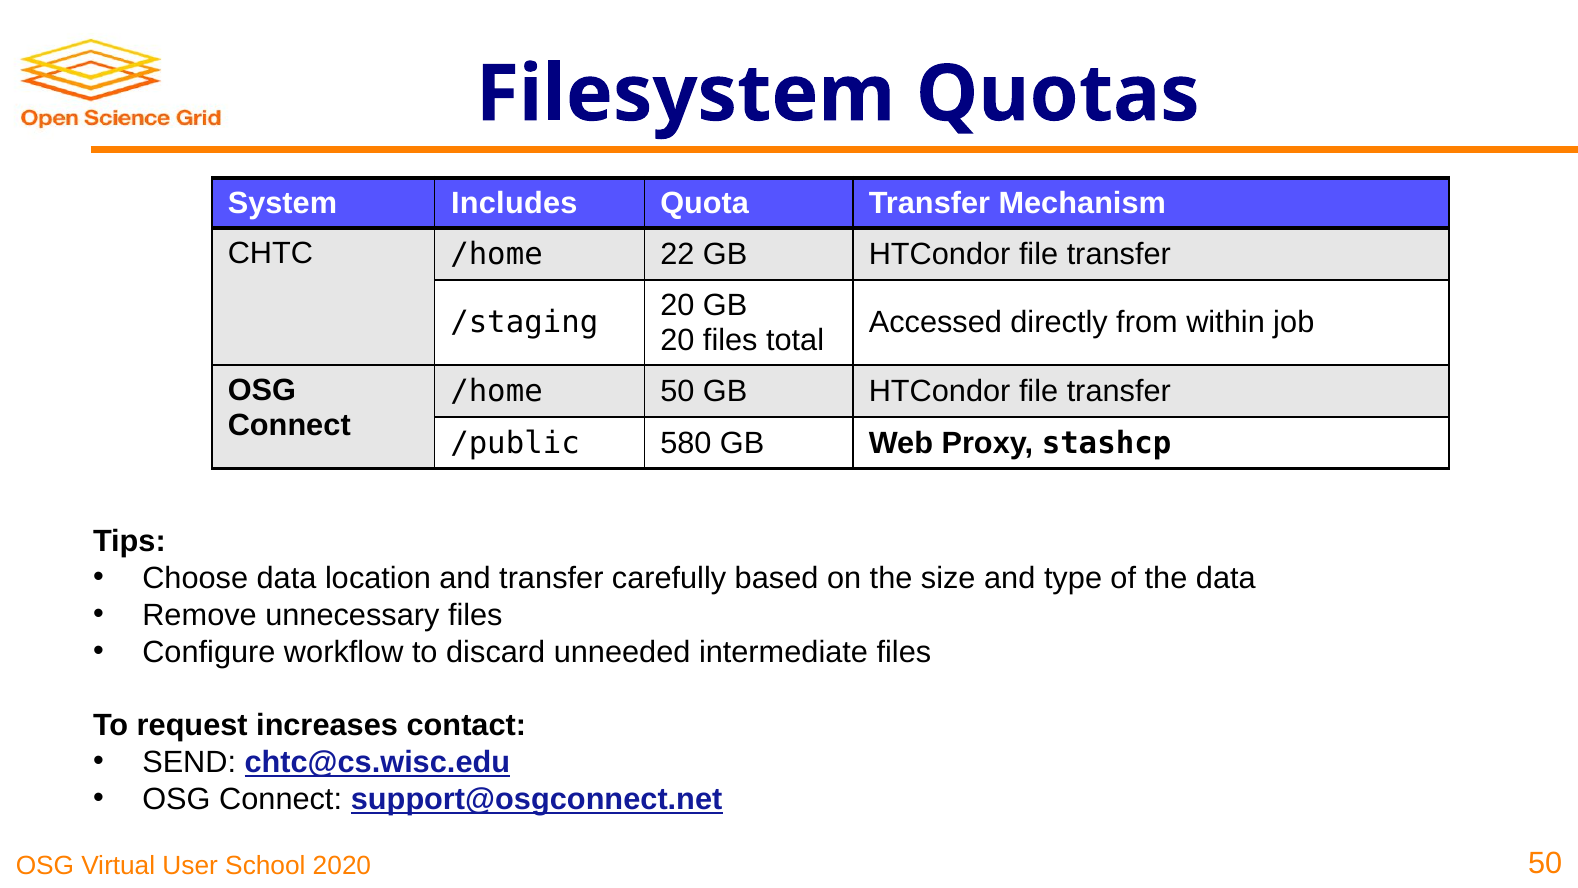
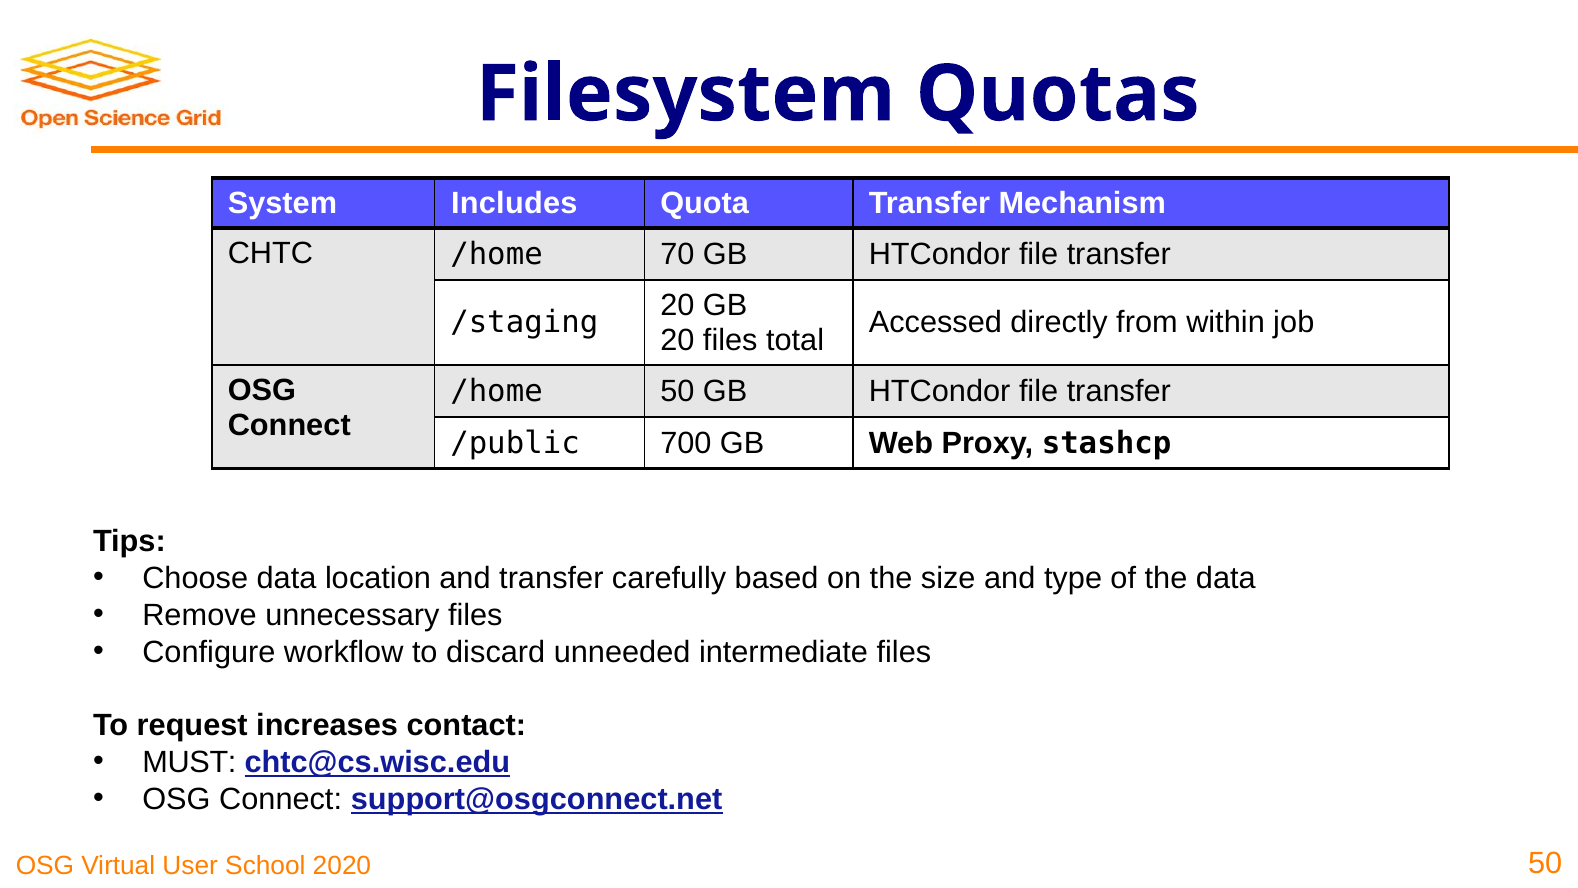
22: 22 -> 70
580: 580 -> 700
SEND: SEND -> MUST
